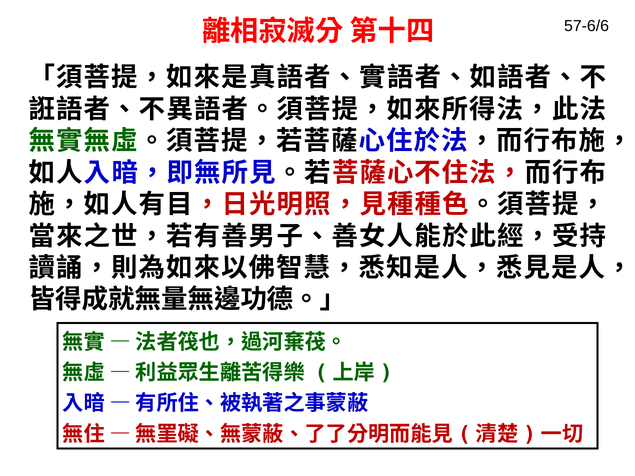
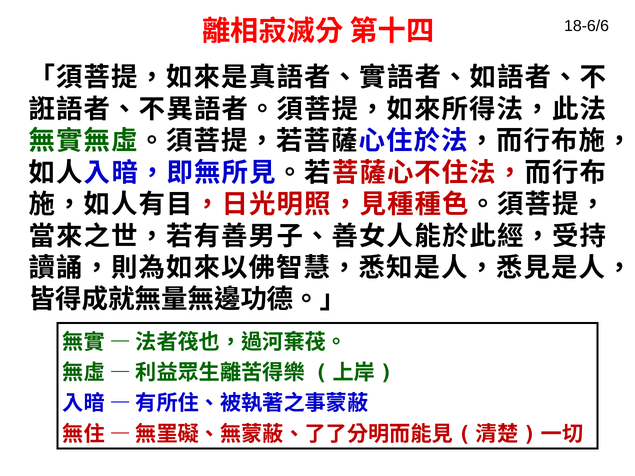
57-6/6: 57-6/6 -> 18-6/6
